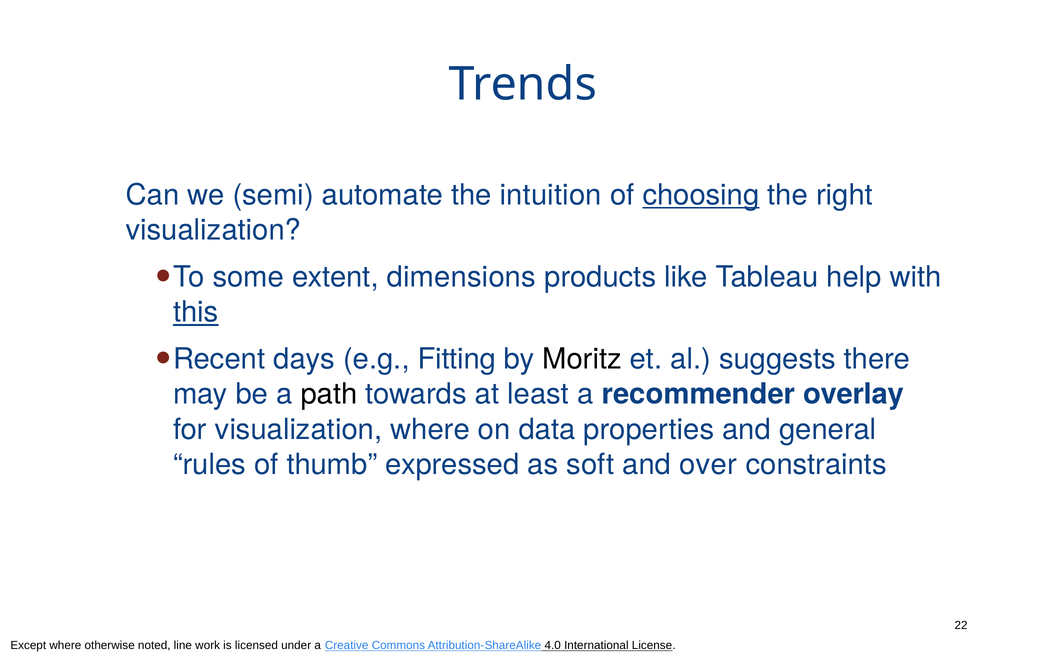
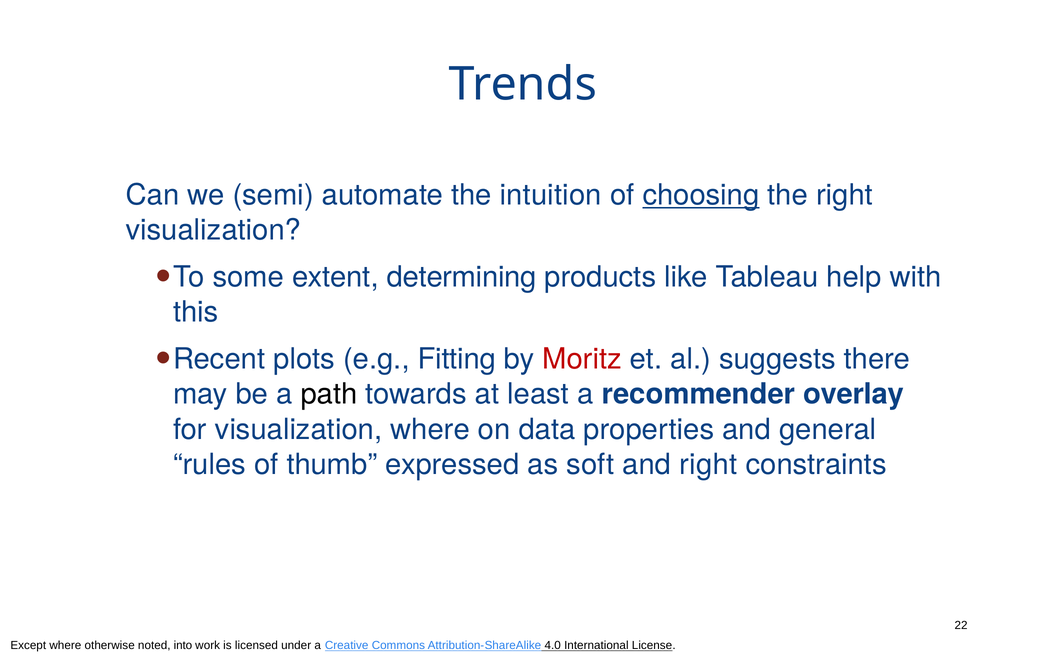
dimensions: dimensions -> determining
this underline: present -> none
days: days -> plots
Moritz colour: black -> red
and over: over -> right
line: line -> into
